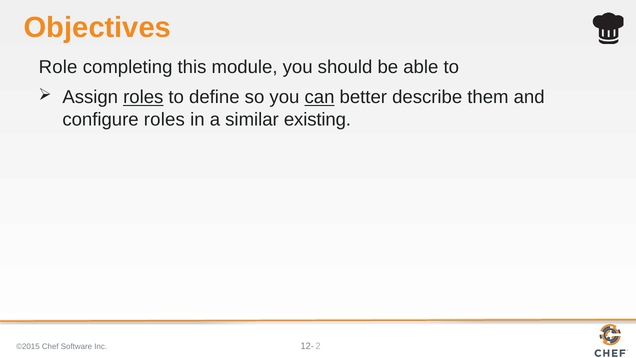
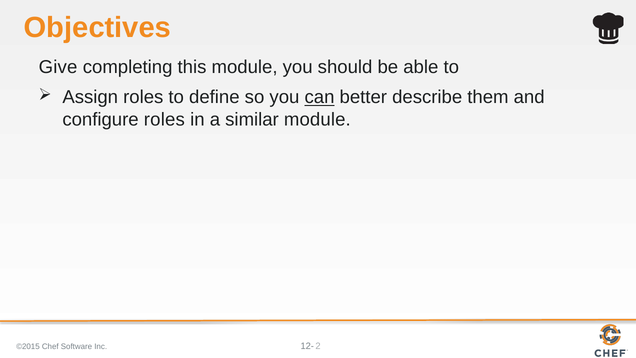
Role: Role -> Give
roles at (143, 97) underline: present -> none
similar existing: existing -> module
